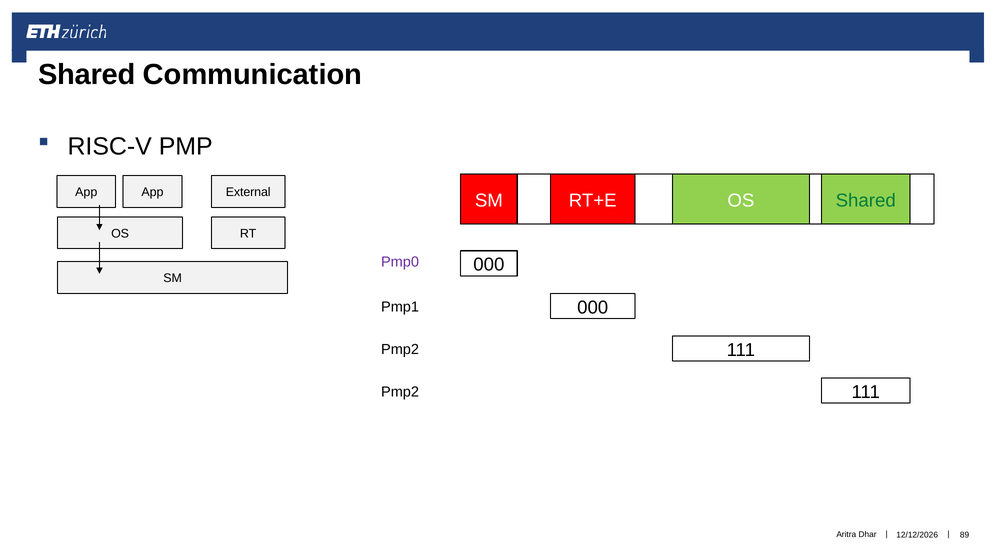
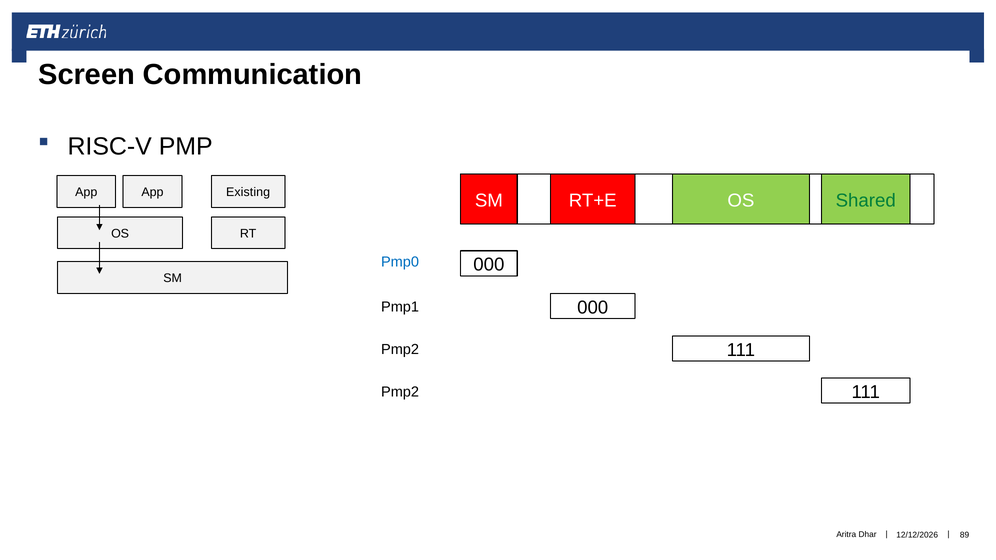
Shared at (87, 75): Shared -> Screen
External: External -> Existing
Pmp0 colour: purple -> blue
